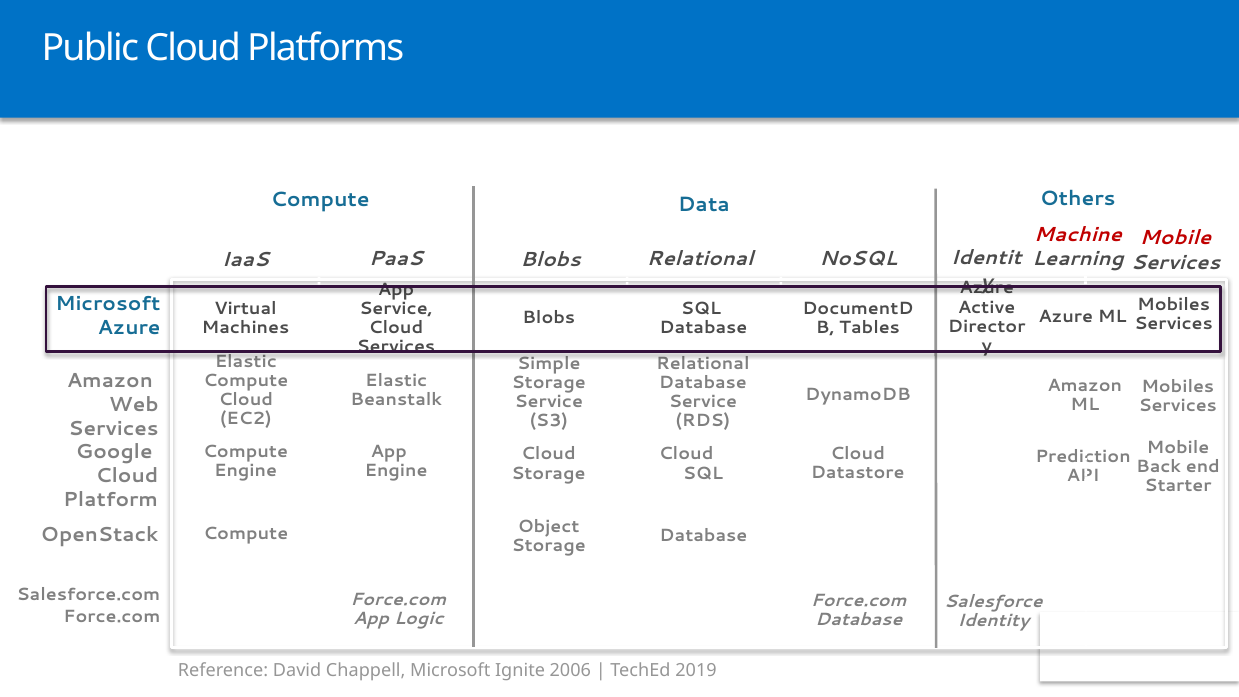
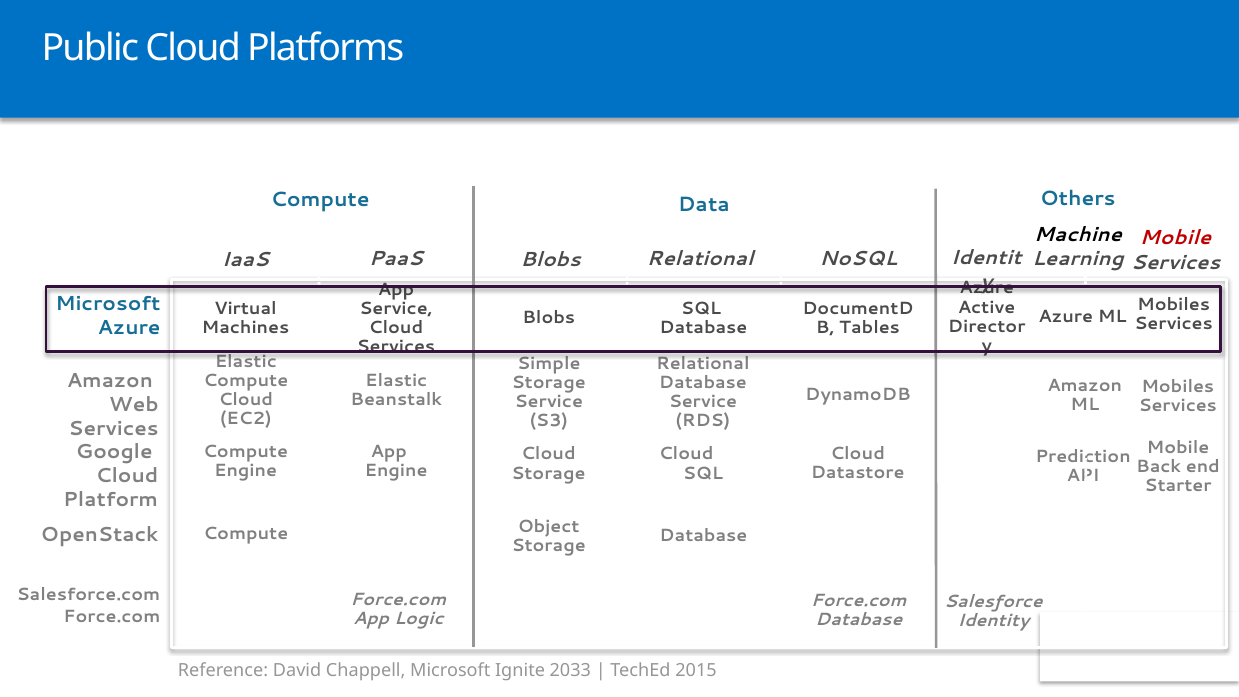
Machine colour: red -> black
2006: 2006 -> 2033
2019: 2019 -> 2015
